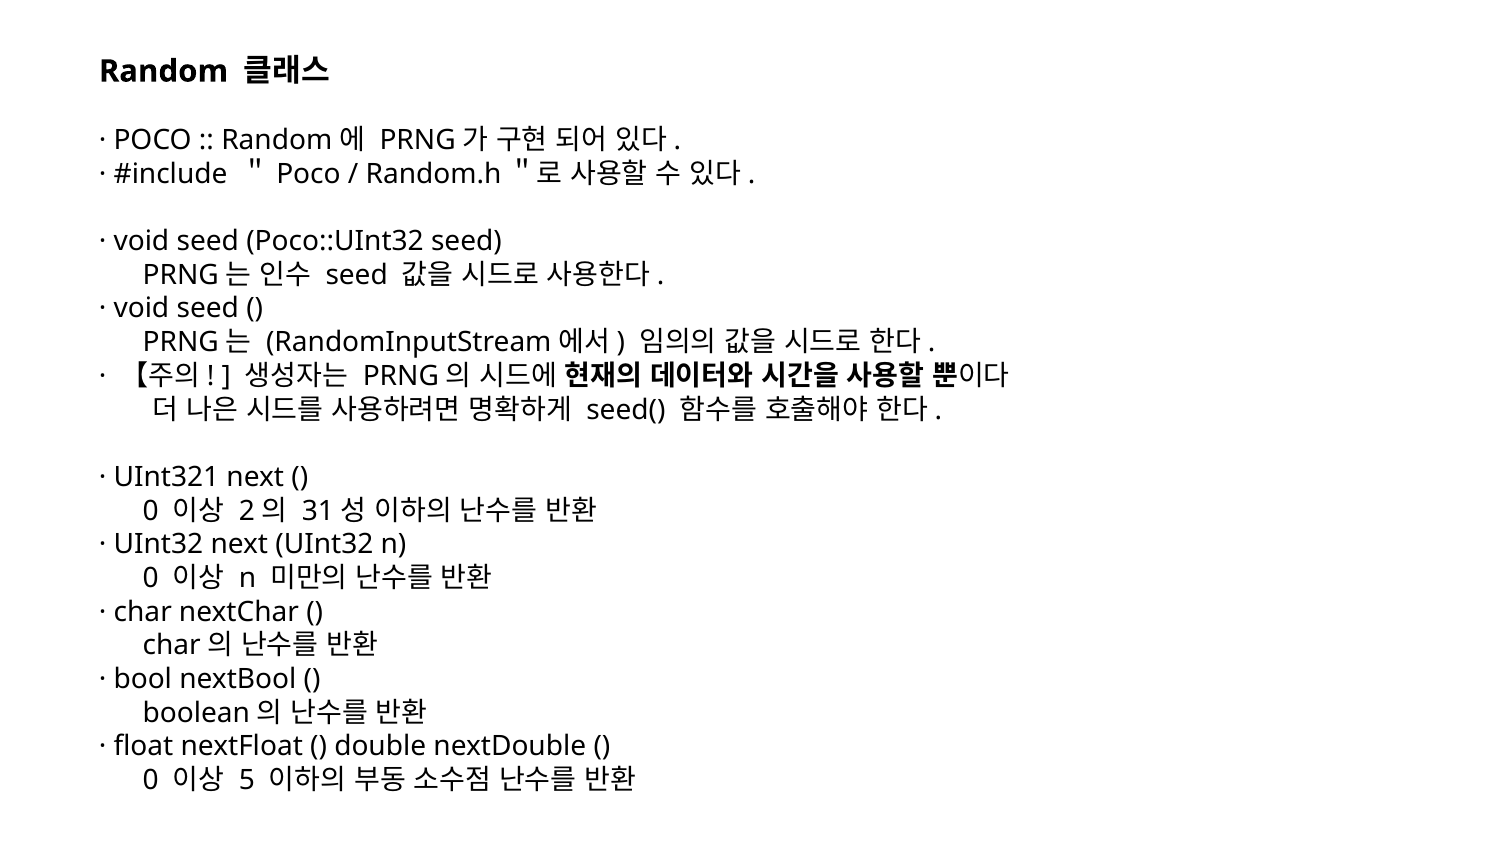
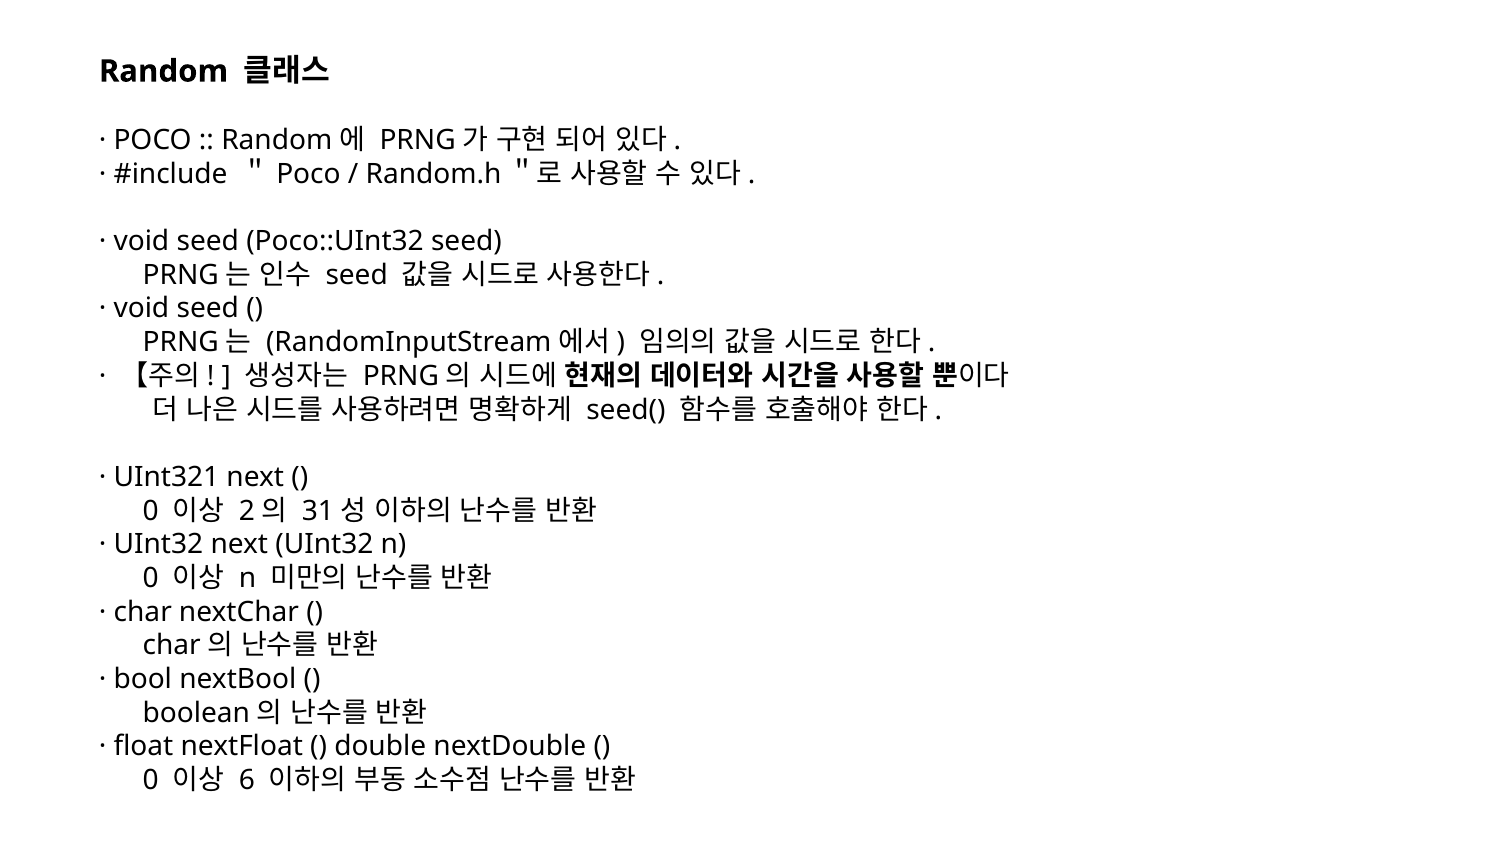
5: 5 -> 6
